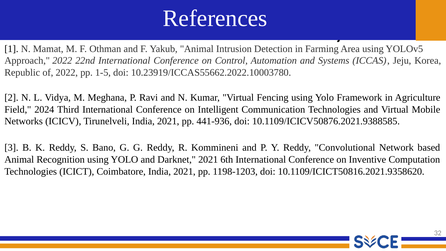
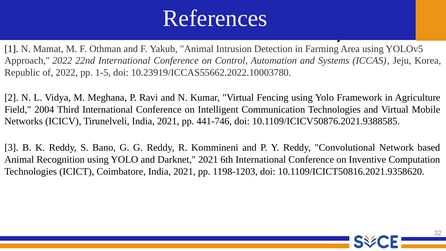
2024: 2024 -> 2004
441-936: 441-936 -> 441-746
